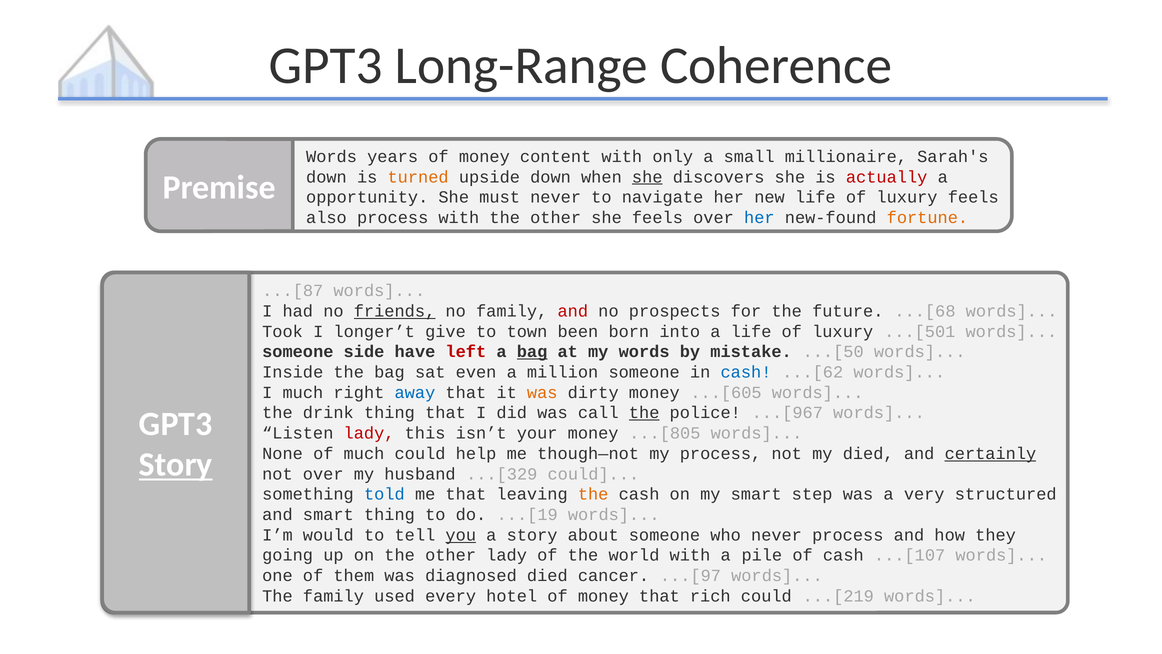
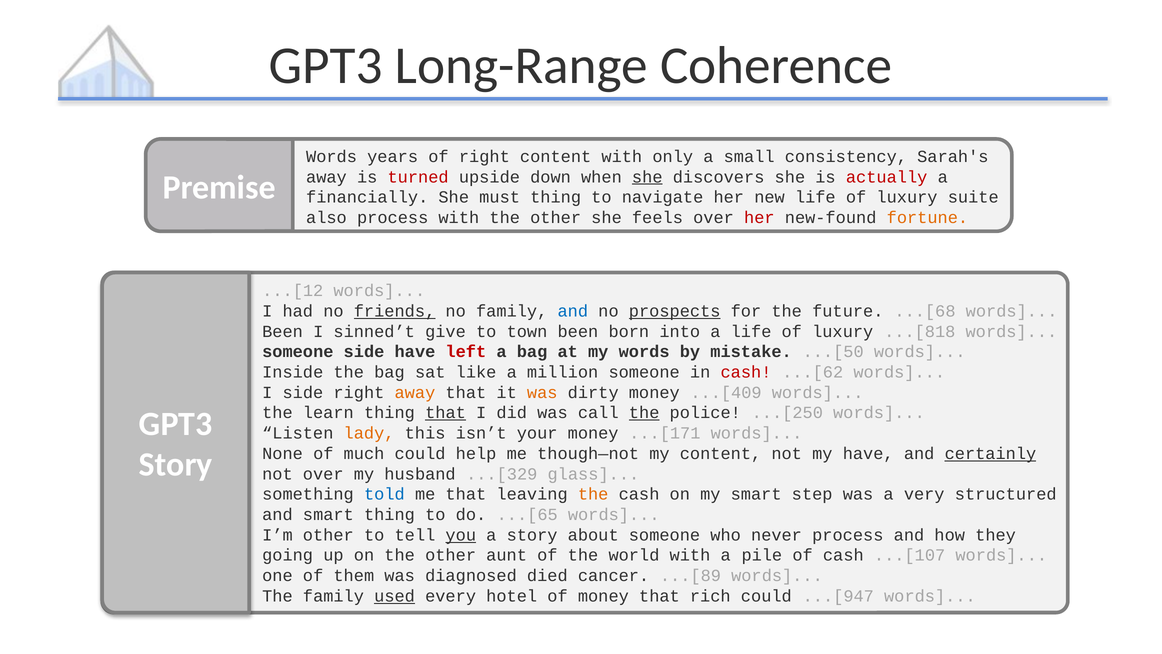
years of money: money -> right
millionaire: millionaire -> consistency
down at (326, 177): down -> away
turned colour: orange -> red
opportunity: opportunity -> financially
must never: never -> thing
luxury feels: feels -> suite
her at (759, 218) colour: blue -> red
...[87: ...[87 -> ...[12
and at (573, 311) colour: red -> blue
prospects underline: none -> present
Took at (283, 331): Took -> Been
longer’t: longer’t -> sinned’t
...[501: ...[501 -> ...[818
bag at (532, 352) underline: present -> none
even: even -> like
cash at (746, 372) colour: blue -> red
I much: much -> side
away at (415, 392) colour: blue -> orange
...[605: ...[605 -> ...[409
drink: drink -> learn
that at (446, 413) underline: none -> present
...[967: ...[967 -> ...[250
lady at (369, 433) colour: red -> orange
...[805: ...[805 -> ...[171
my process: process -> content
my died: died -> have
Story at (176, 464) underline: present -> none
...[329 could: could -> glass
...[19: ...[19 -> ...[65
I’m would: would -> other
other lady: lady -> aunt
...[97: ...[97 -> ...[89
used underline: none -> present
...[219: ...[219 -> ...[947
